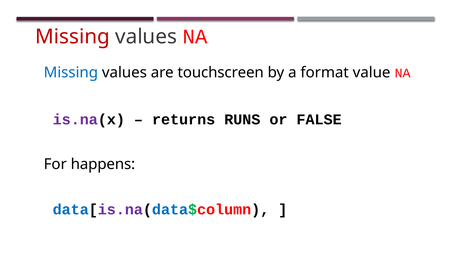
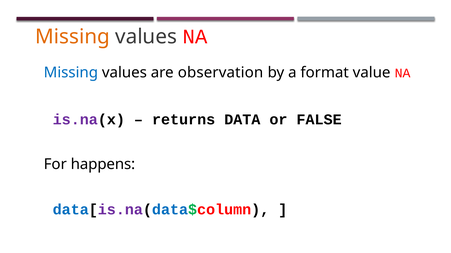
Missing at (73, 37) colour: red -> orange
touchscreen: touchscreen -> observation
RUNS: RUNS -> DATA
